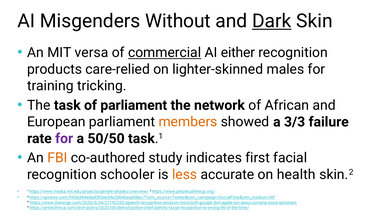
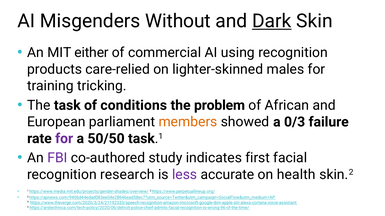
versa: versa -> either
commercial underline: present -> none
either: either -> using
of parliament: parliament -> conditions
network: network -> problem
3/3: 3/3 -> 0/3
FBI colour: orange -> purple
schooler: schooler -> research
less colour: orange -> purple
